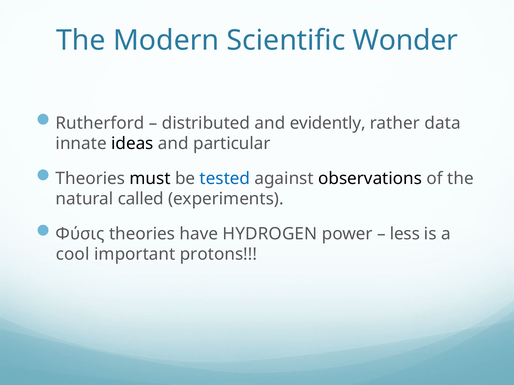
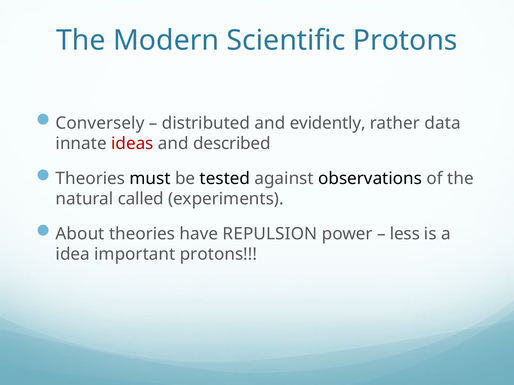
Scientific Wonder: Wonder -> Protons
Rutherford: Rutherford -> Conversely
ideas colour: black -> red
particular: particular -> described
tested colour: blue -> black
Φύσις: Φύσις -> About
HYDROGEN: HYDROGEN -> REPULSION
cool: cool -> idea
